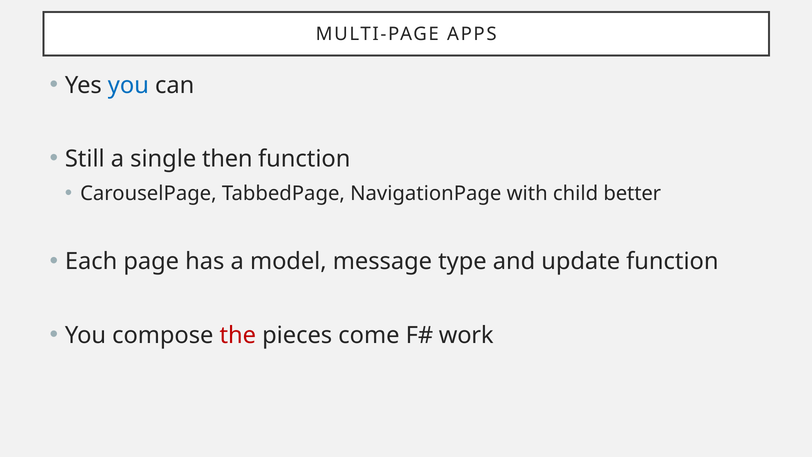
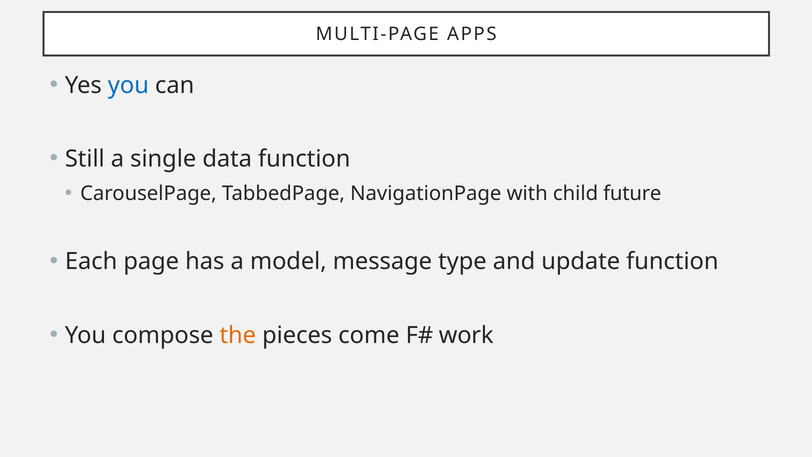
then: then -> data
better: better -> future
the colour: red -> orange
